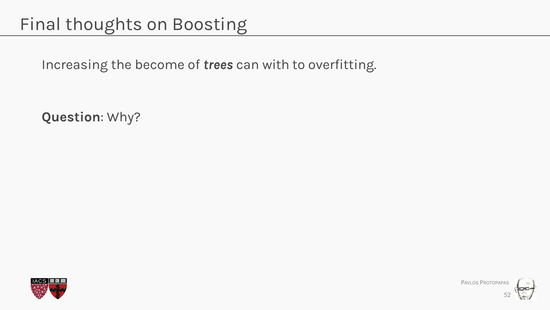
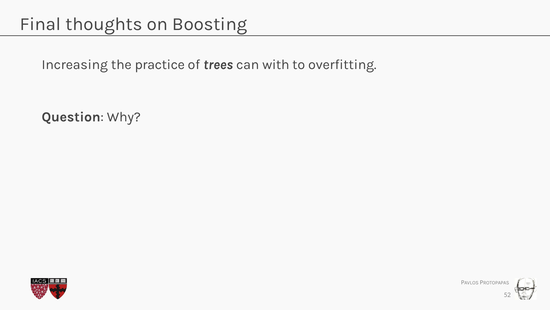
become: become -> practice
